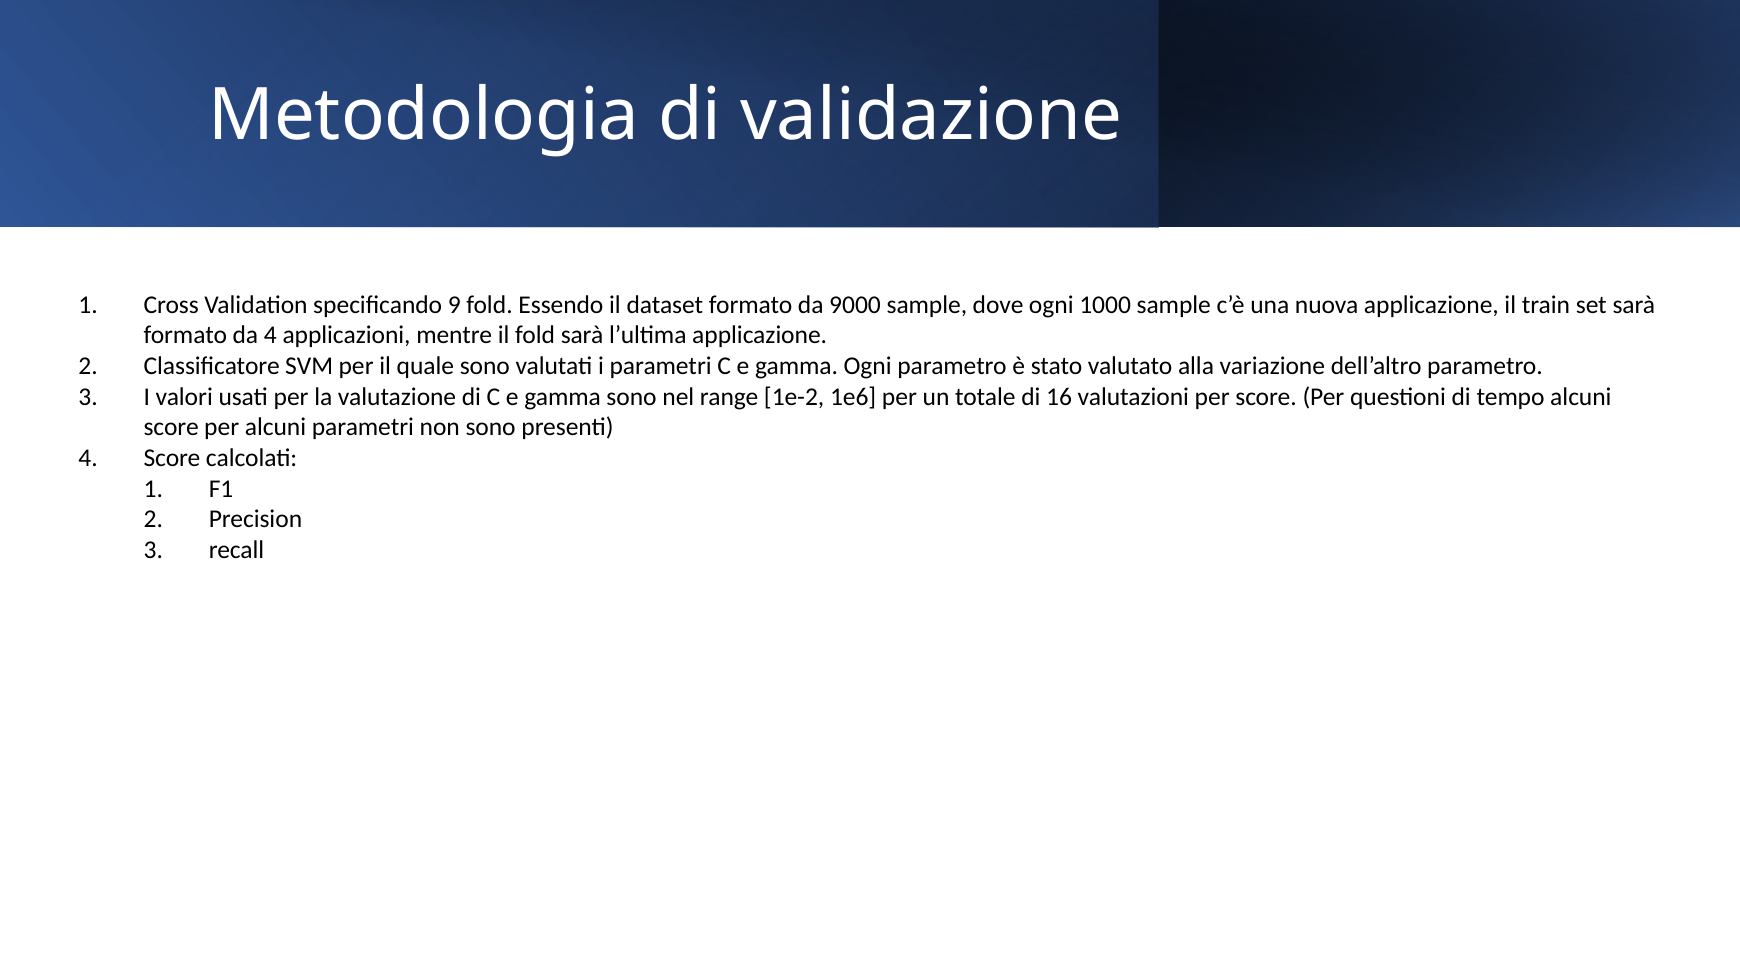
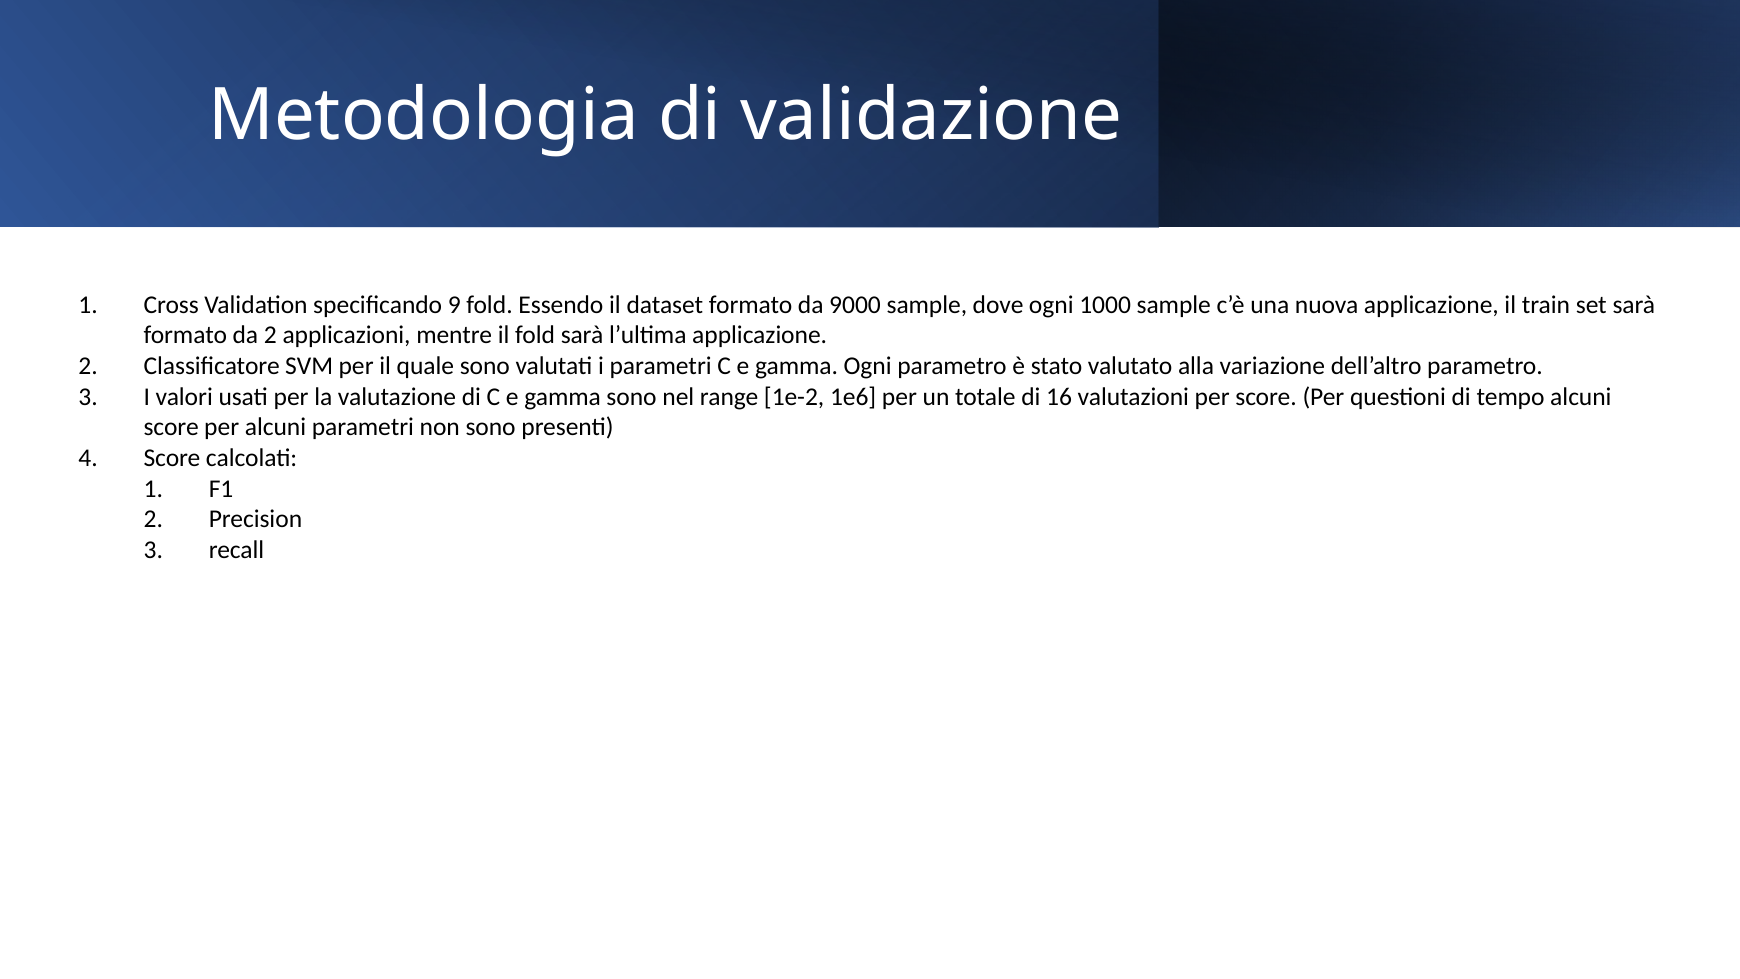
da 4: 4 -> 2
